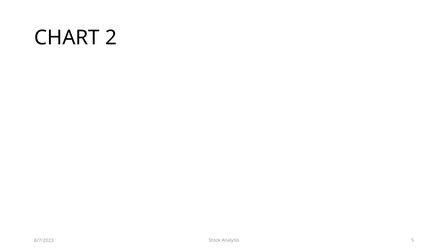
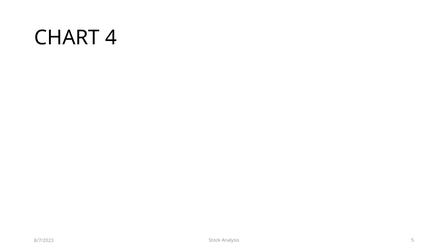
2: 2 -> 4
